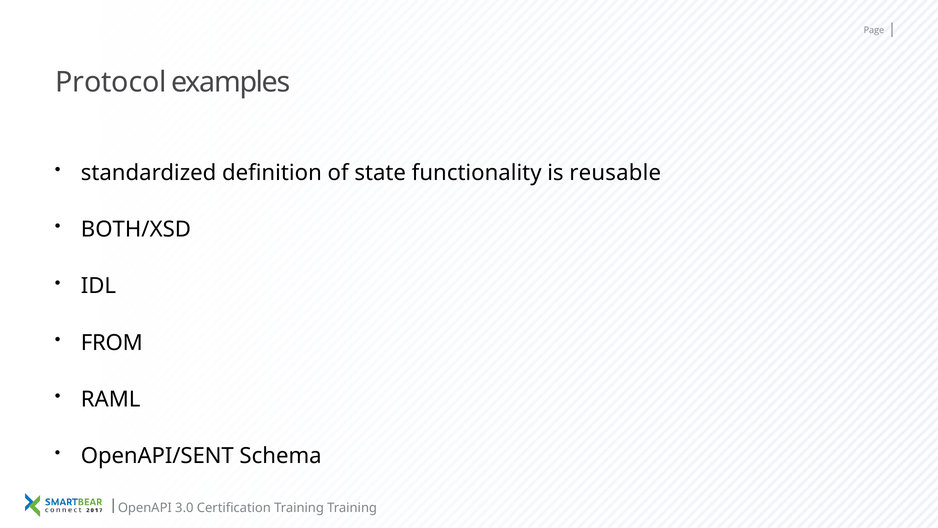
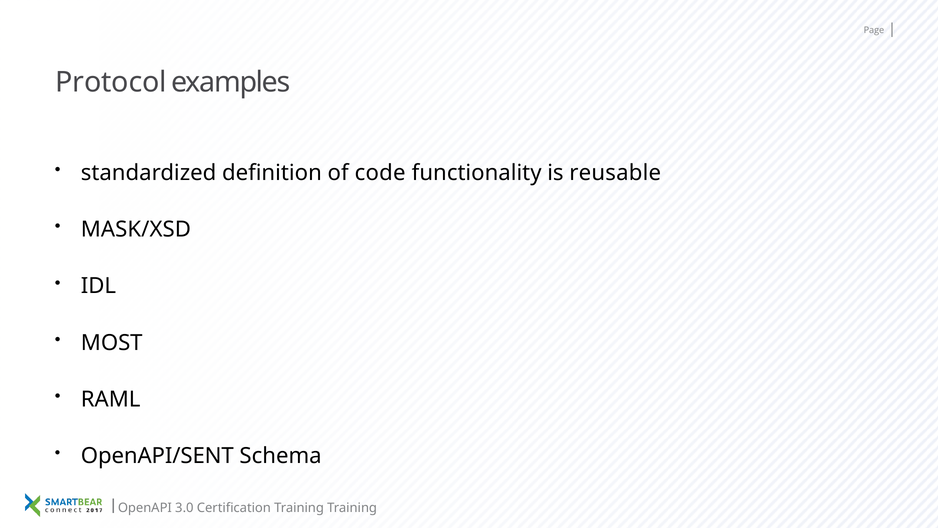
state: state -> code
BOTH/XSD: BOTH/XSD -> MASK/XSD
FROM: FROM -> MOST
